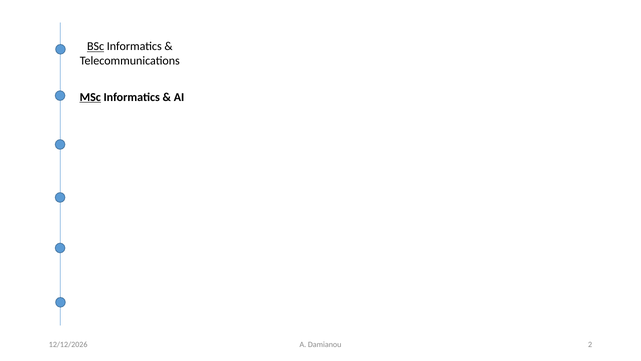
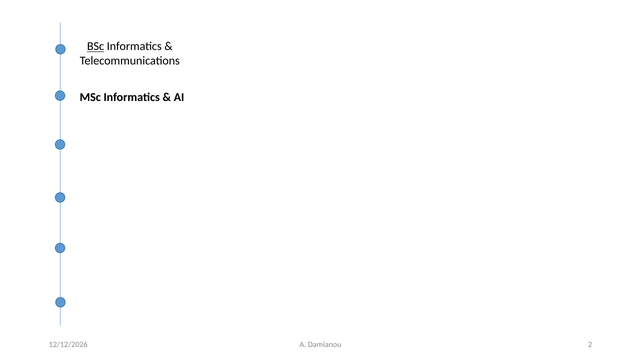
MSc underline: present -> none
